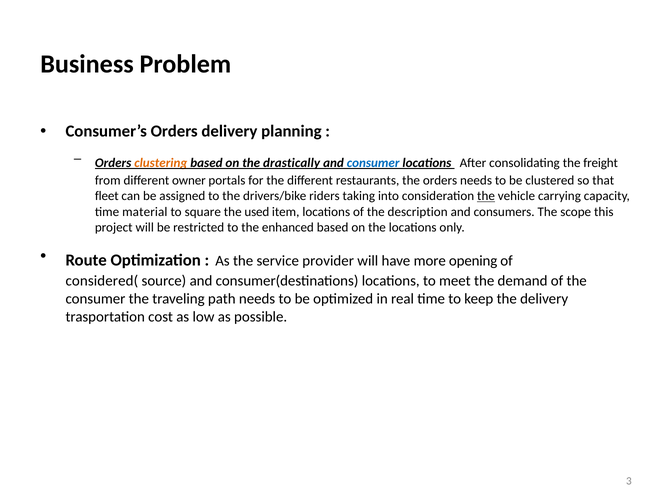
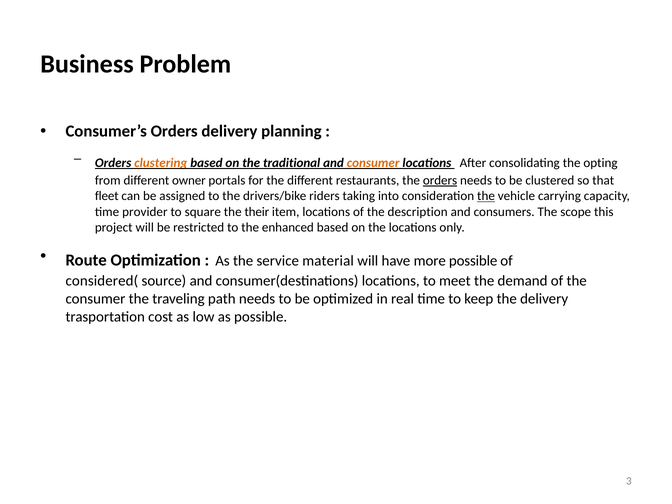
drastically: drastically -> traditional
consumer at (373, 163) colour: blue -> orange
freight: freight -> opting
orders at (440, 180) underline: none -> present
material: material -> provider
used: used -> their
provider: provider -> material
more opening: opening -> possible
